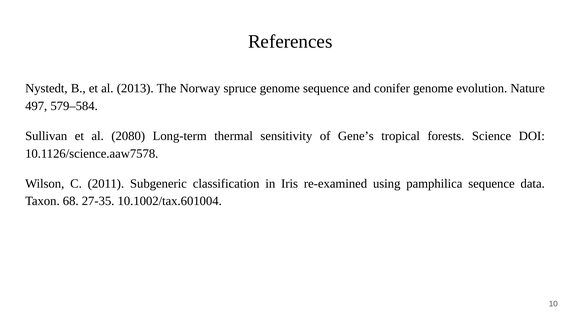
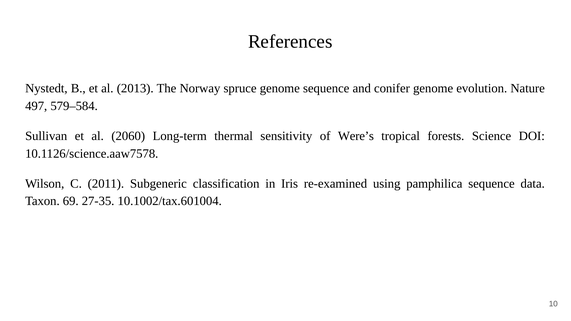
2080: 2080 -> 2060
Gene’s: Gene’s -> Were’s
68: 68 -> 69
